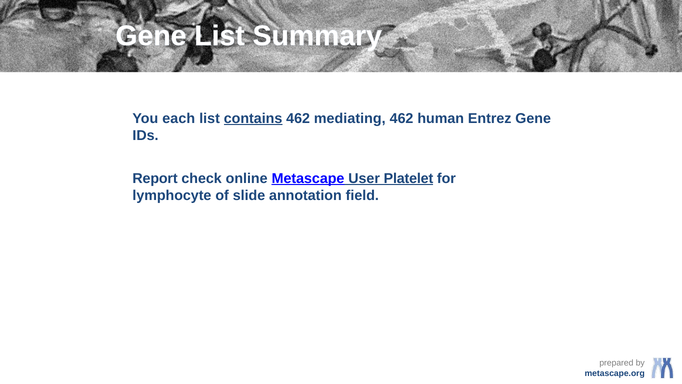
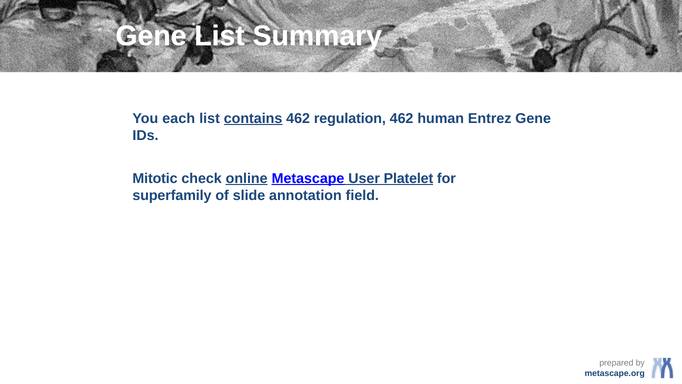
mediating: mediating -> regulation
Report: Report -> Mitotic
online underline: none -> present
lymphocyte: lymphocyte -> superfamily
